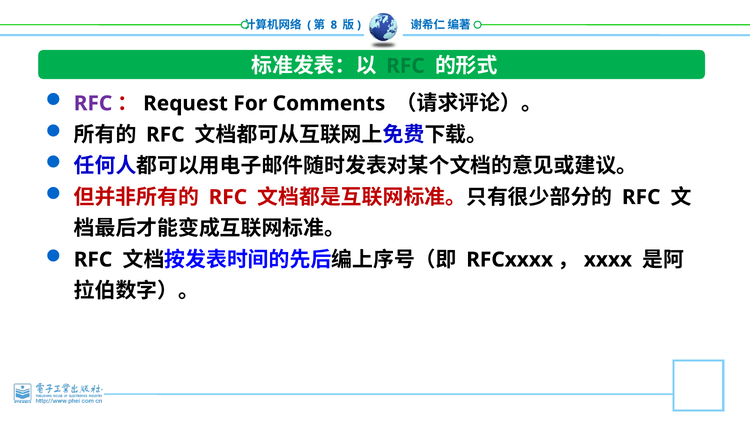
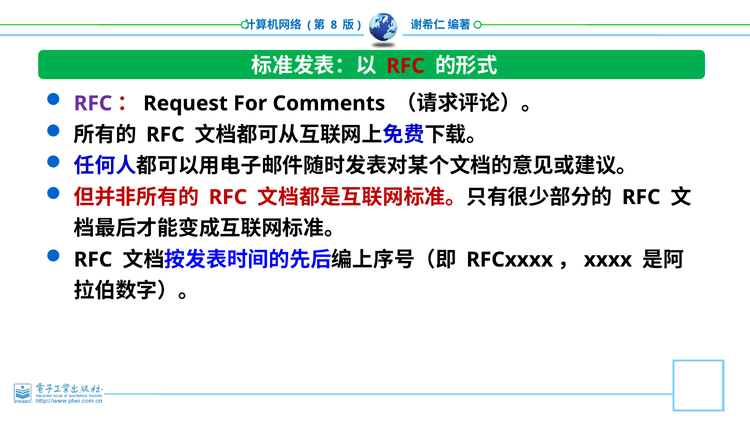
RFC at (405, 66) colour: green -> red
